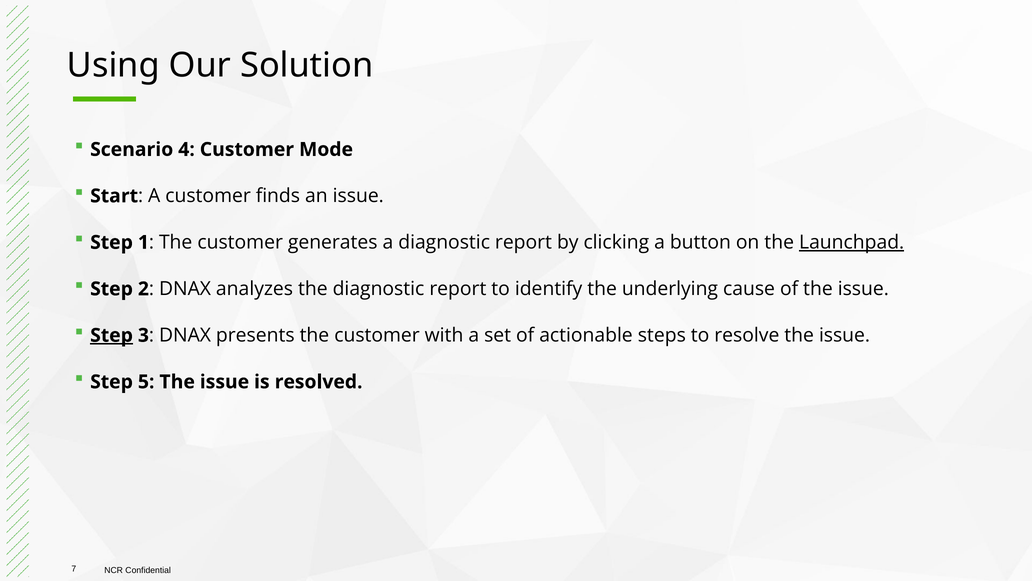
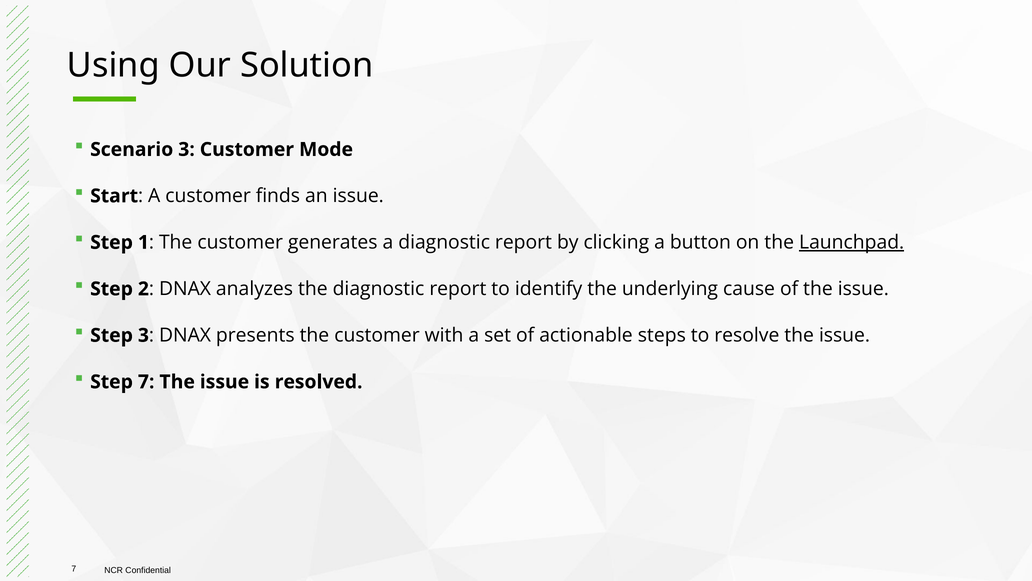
Scenario 4: 4 -> 3
Step at (112, 335) underline: present -> none
Step 5: 5 -> 7
